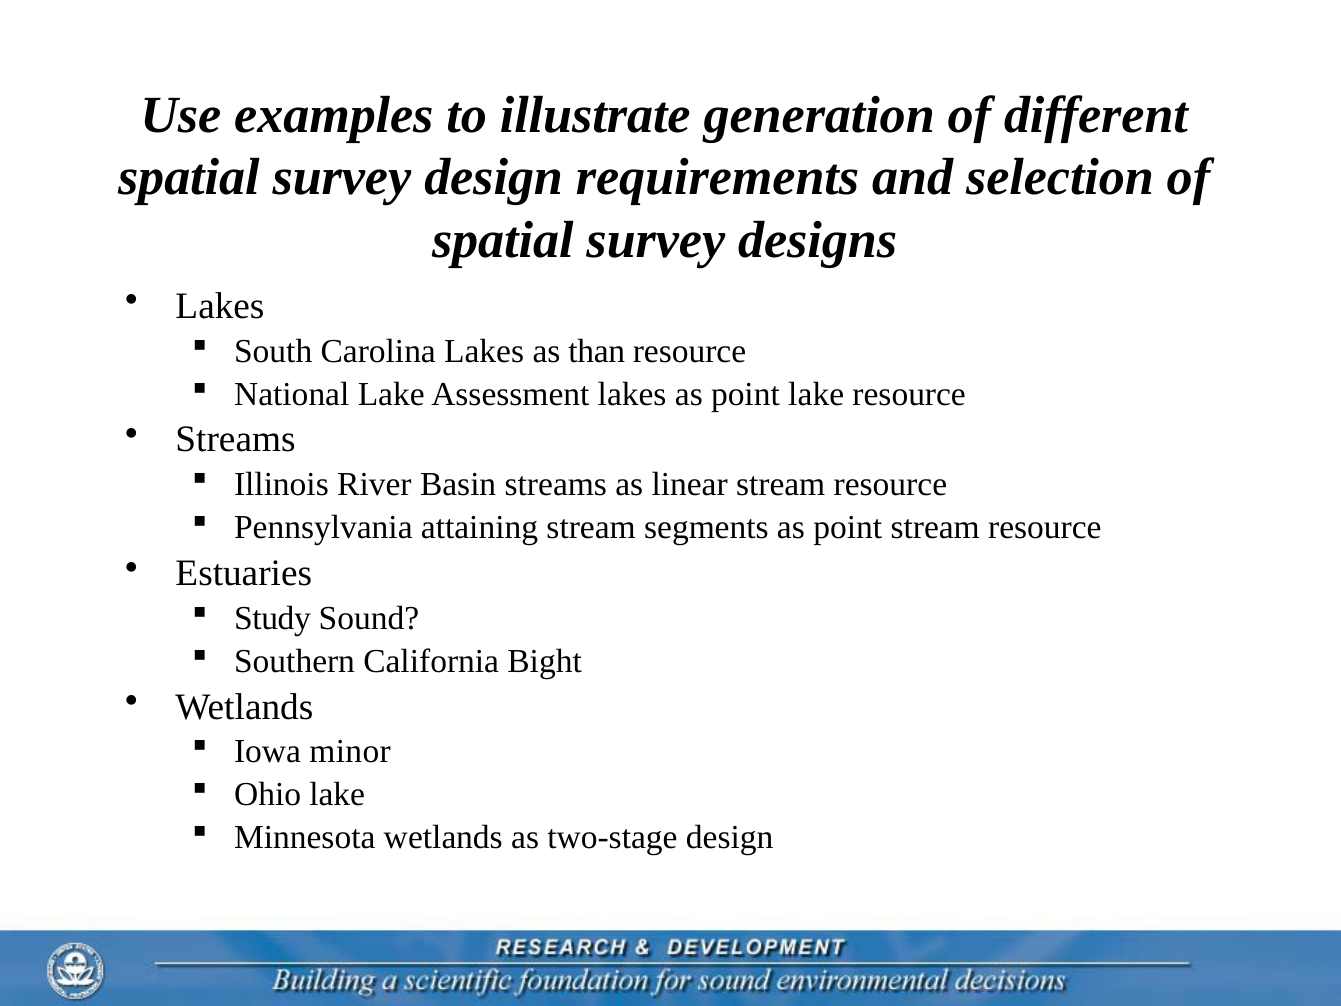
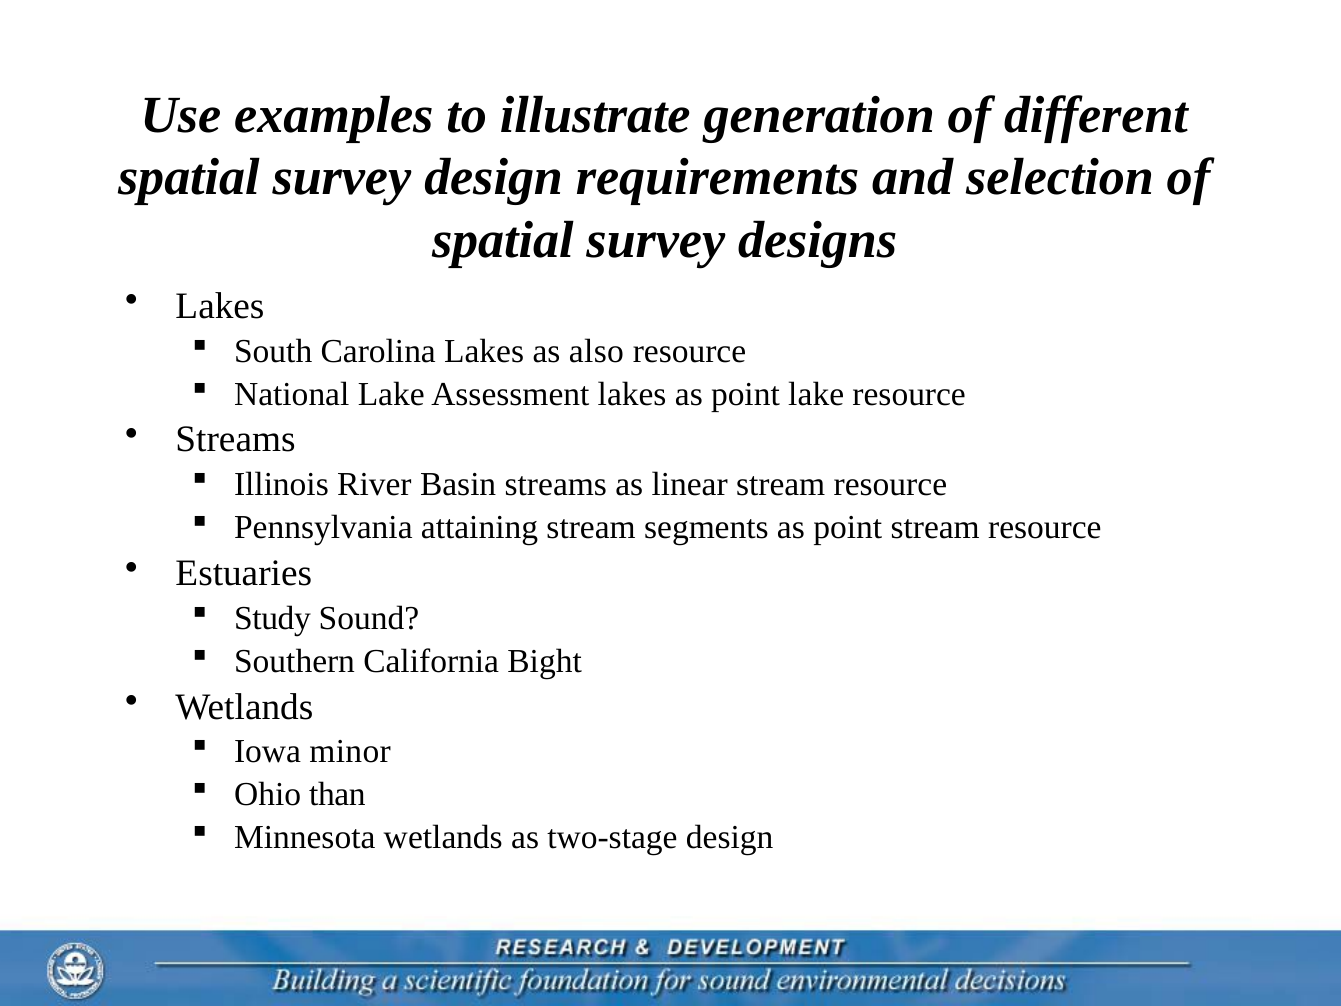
than: than -> also
Ohio lake: lake -> than
